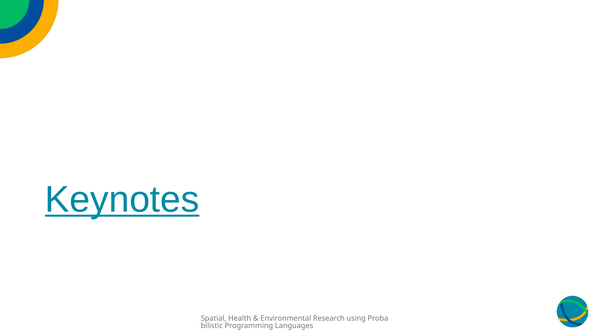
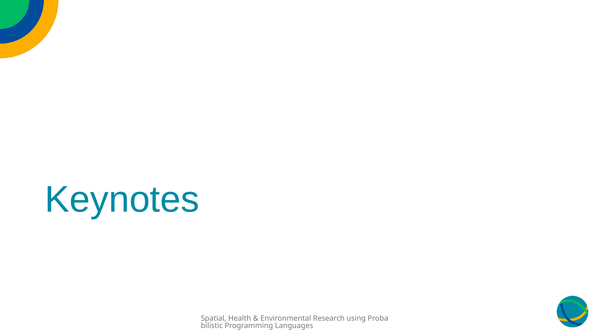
Keynotes underline: present -> none
